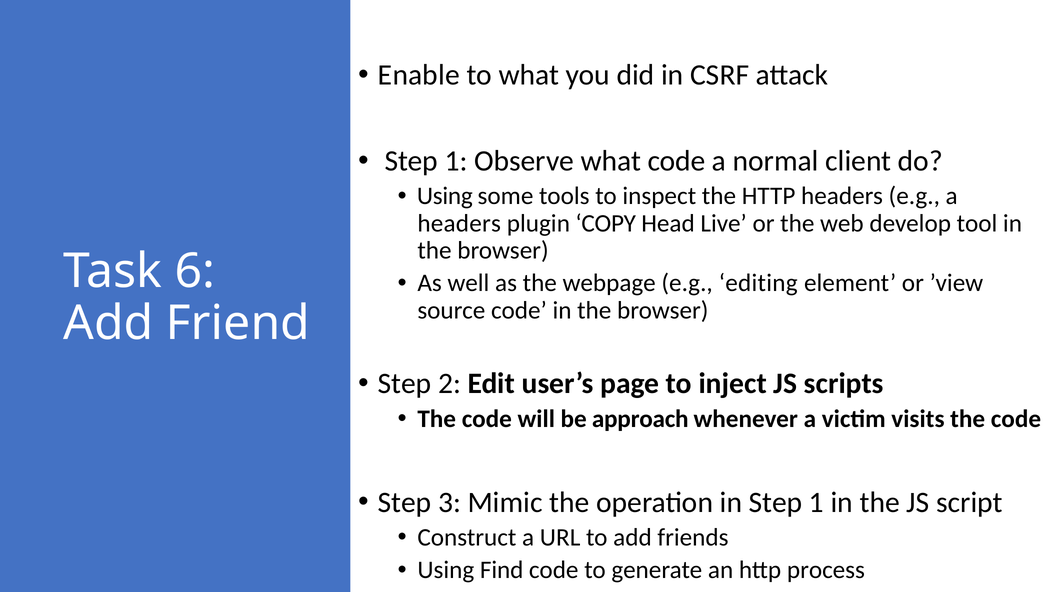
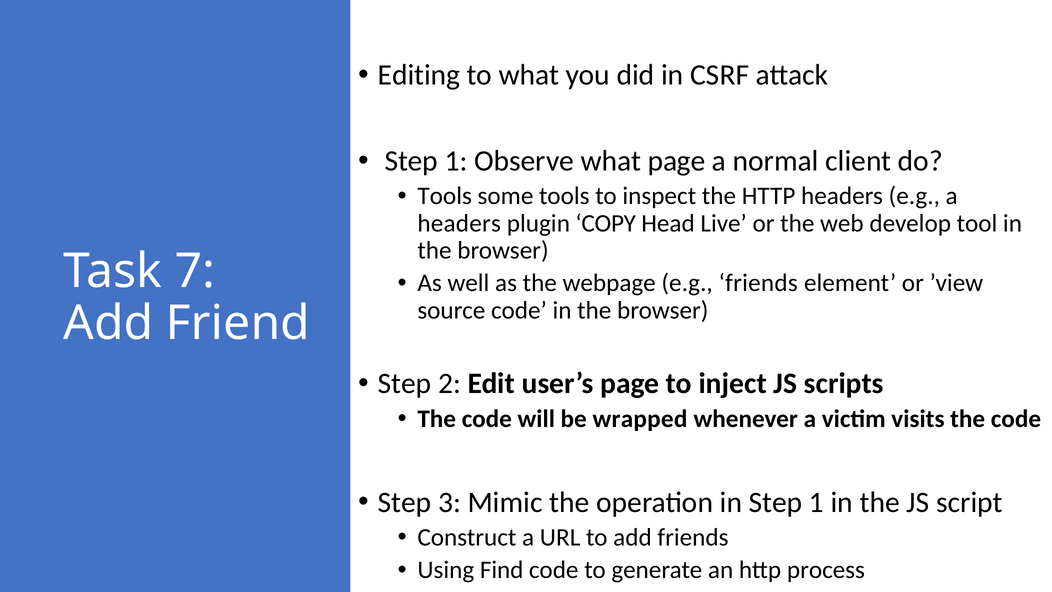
Enable: Enable -> Editing
what code: code -> page
Using at (445, 196): Using -> Tools
6: 6 -> 7
e.g editing: editing -> friends
approach: approach -> wrapped
